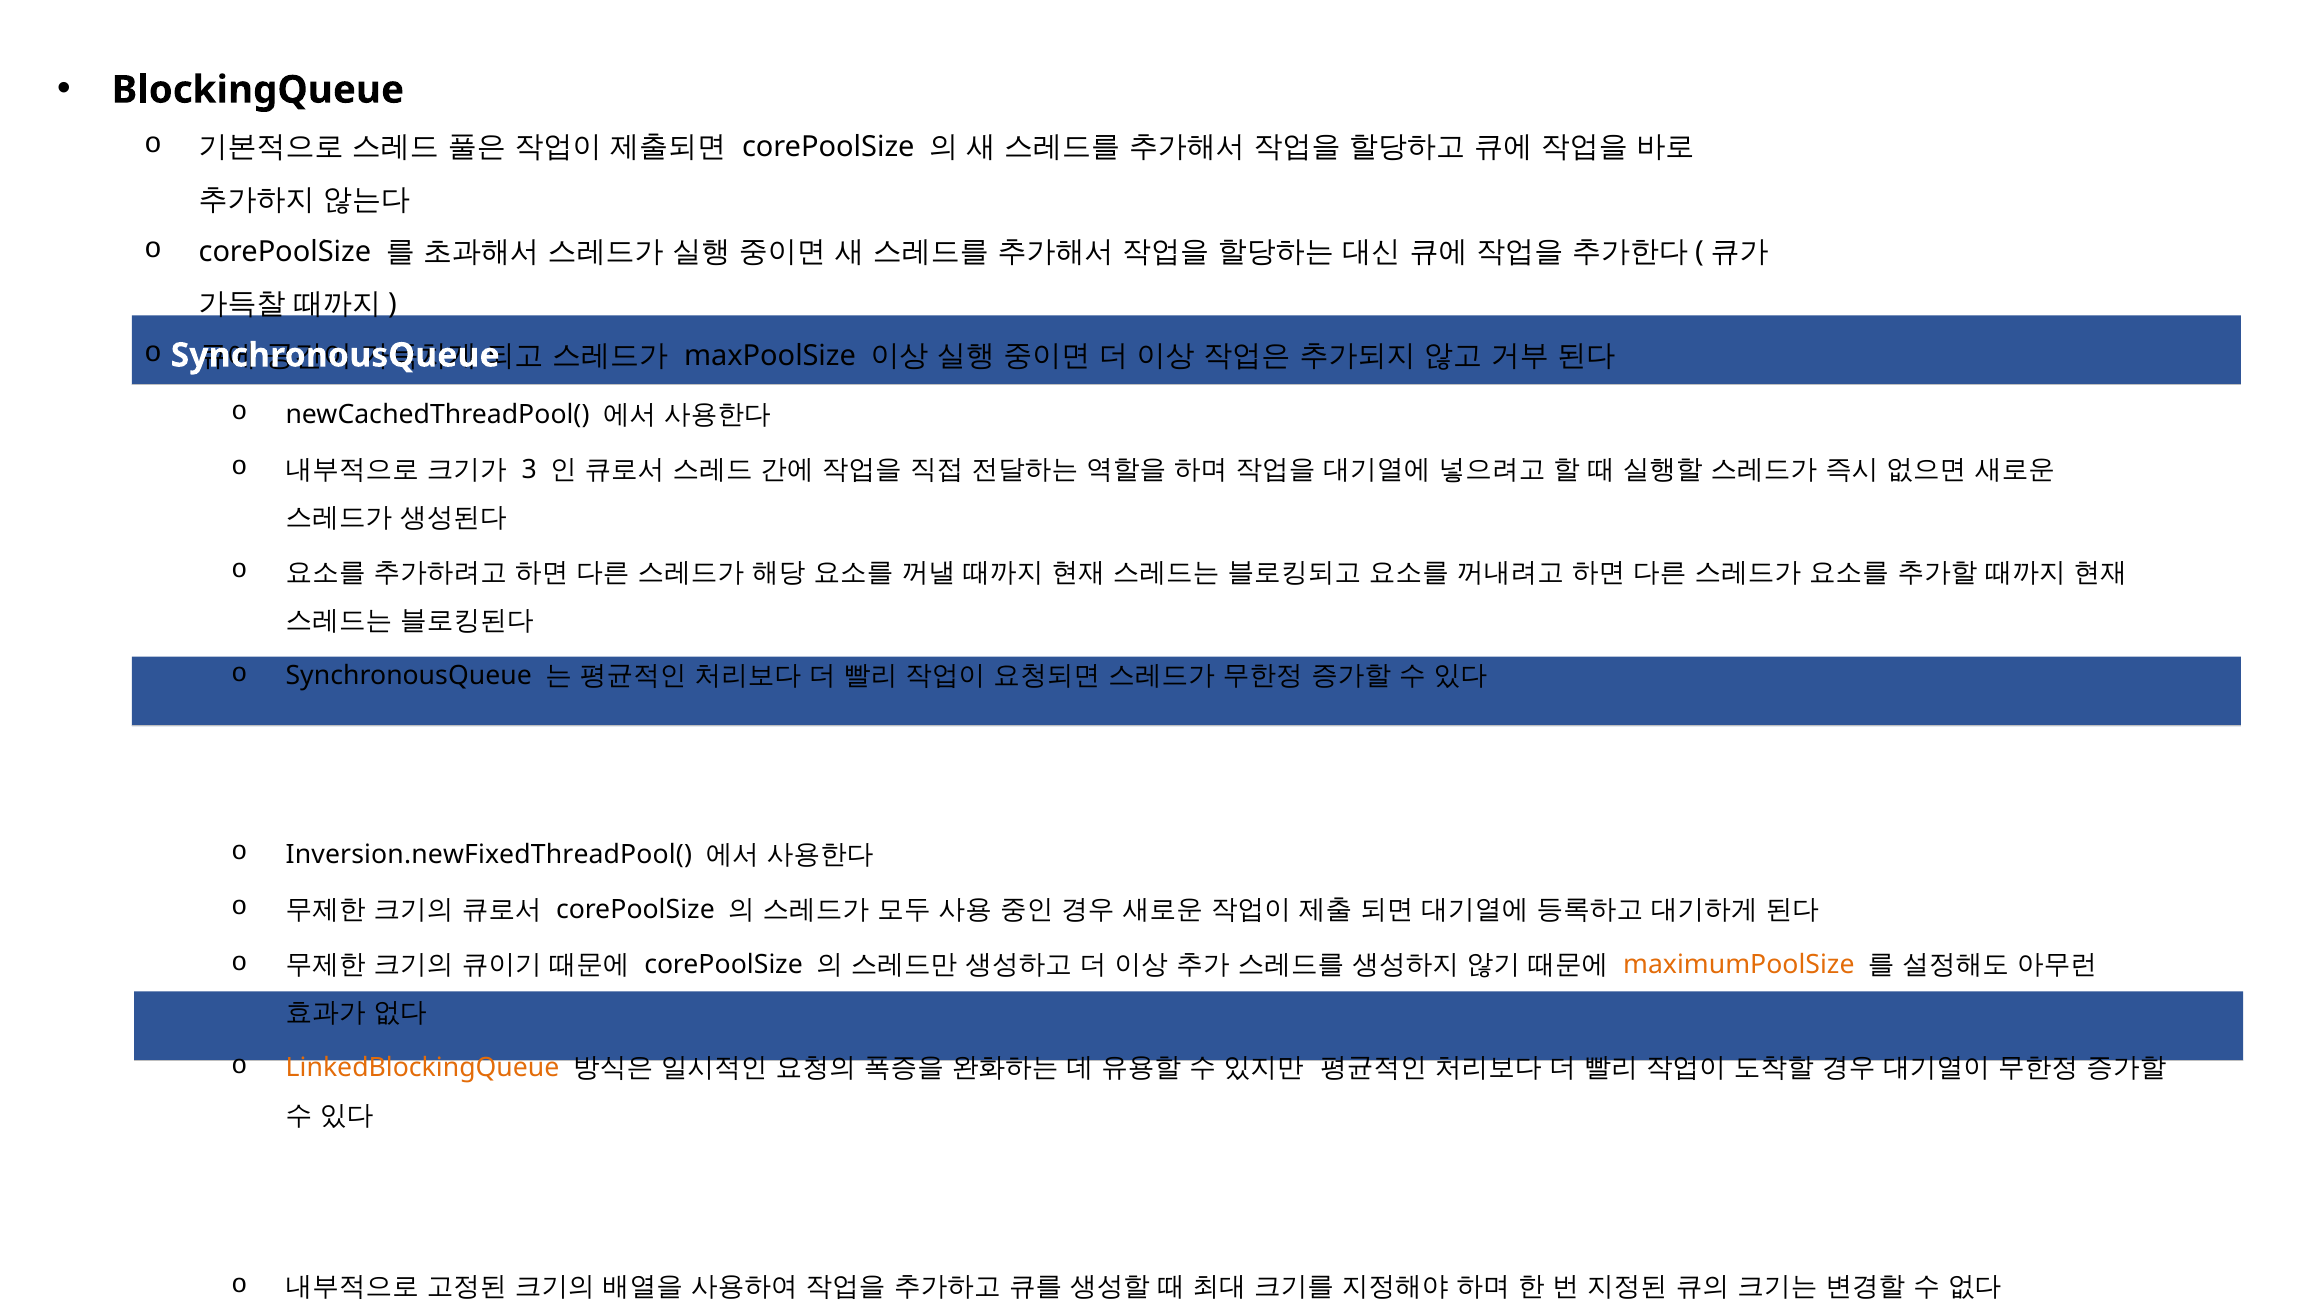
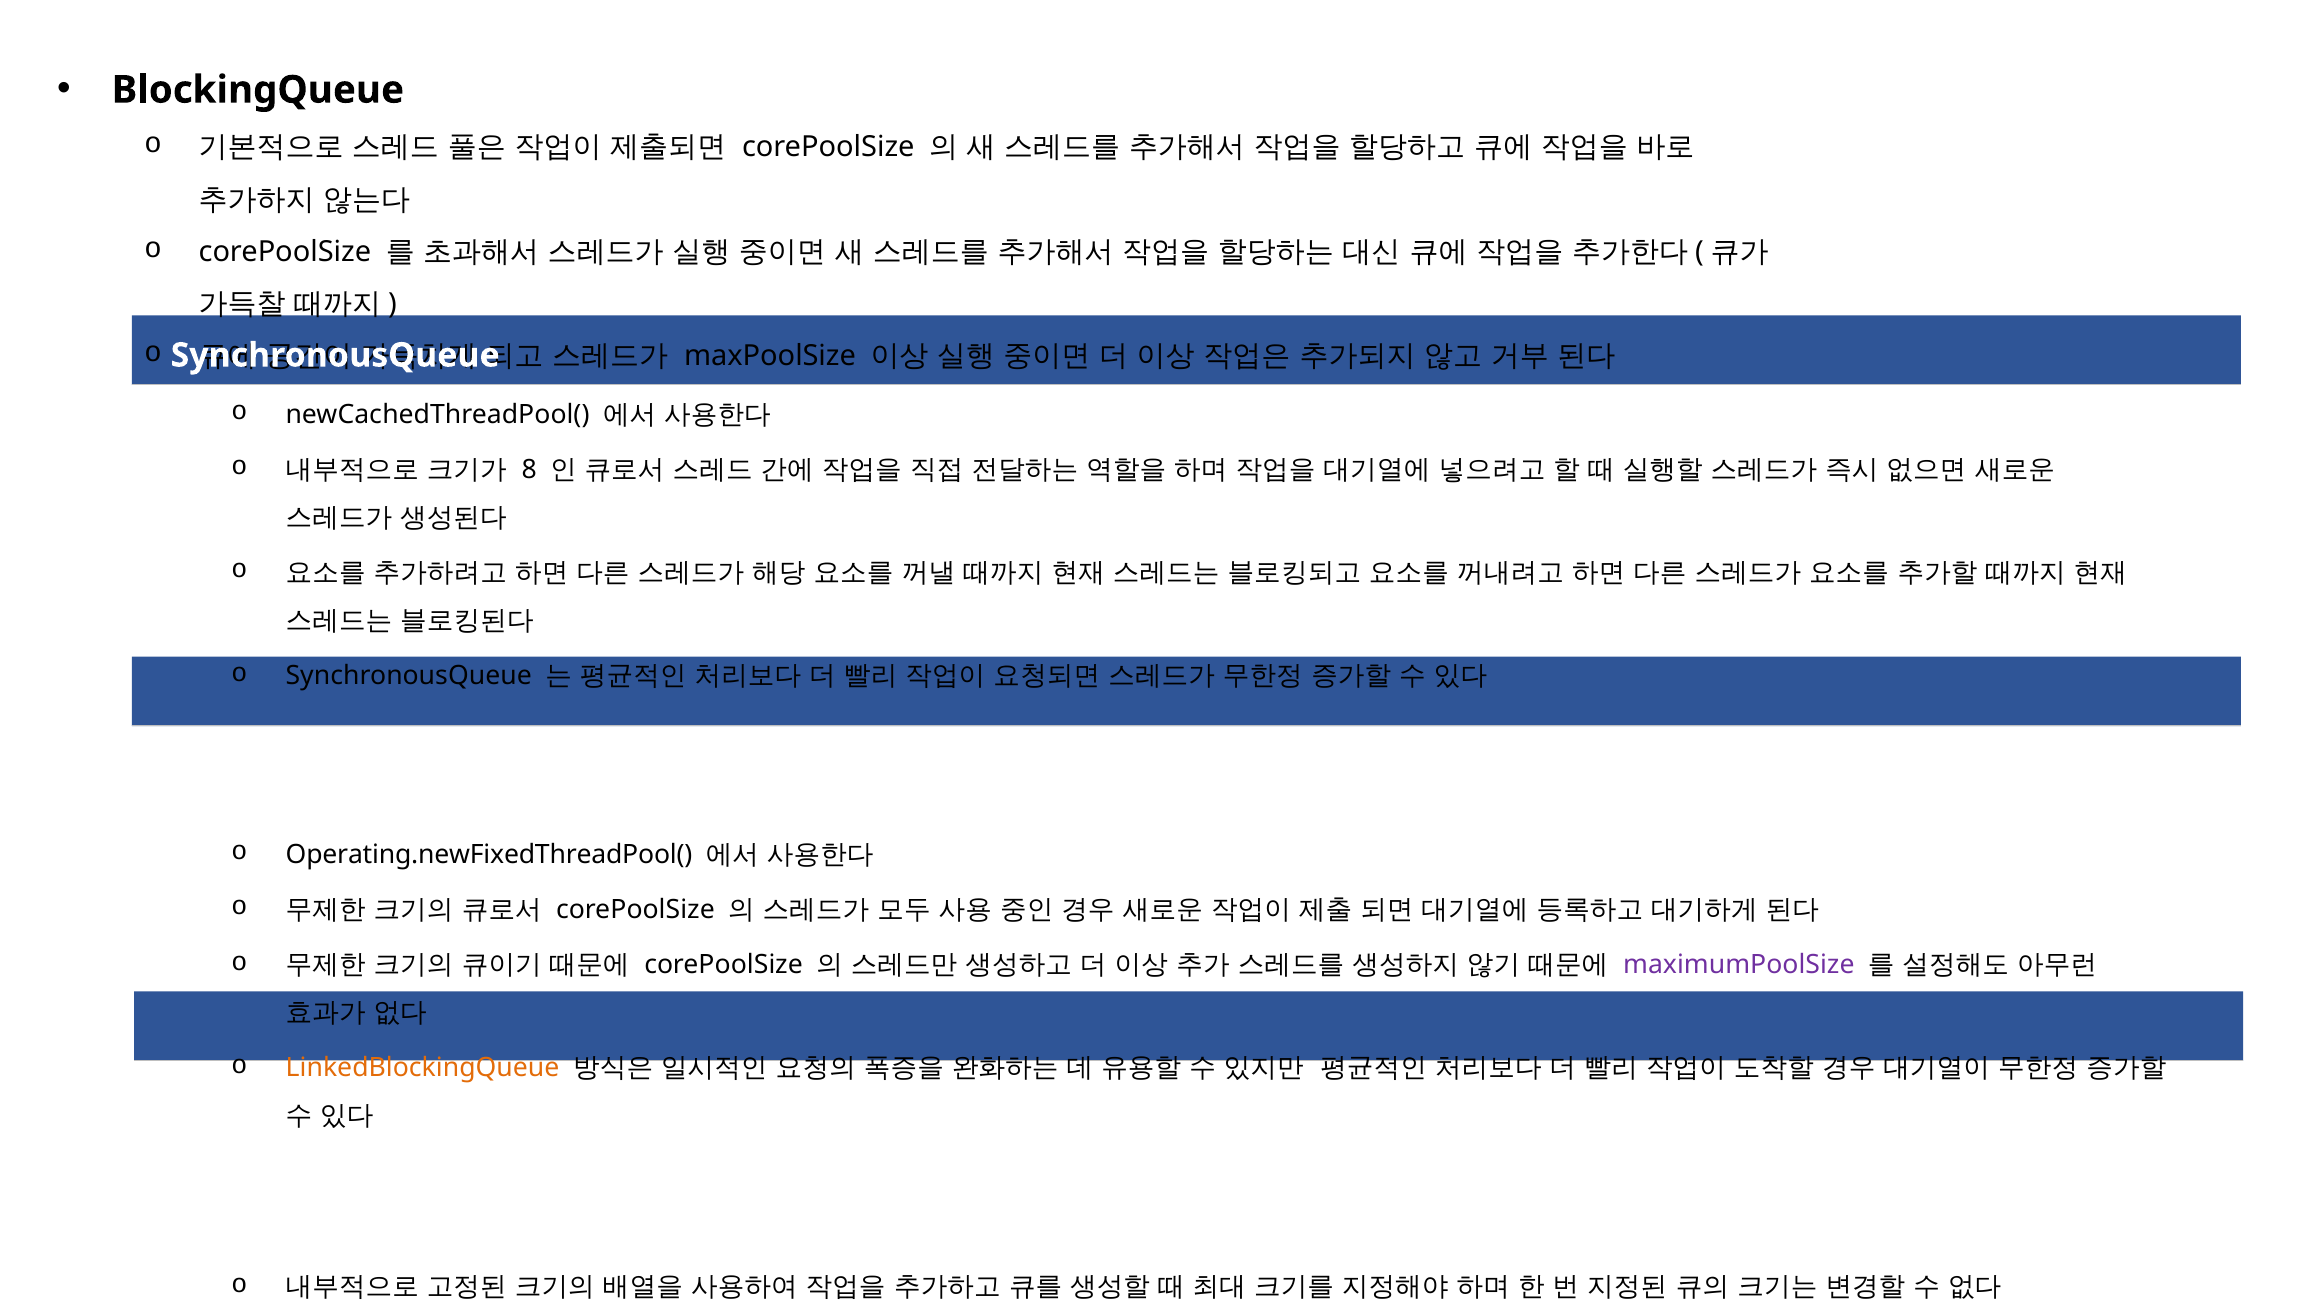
3: 3 -> 8
Inversion.newFixedThreadPool(: Inversion.newFixedThreadPool( -> Operating.newFixedThreadPool(
maximumPoolSize colour: orange -> purple
